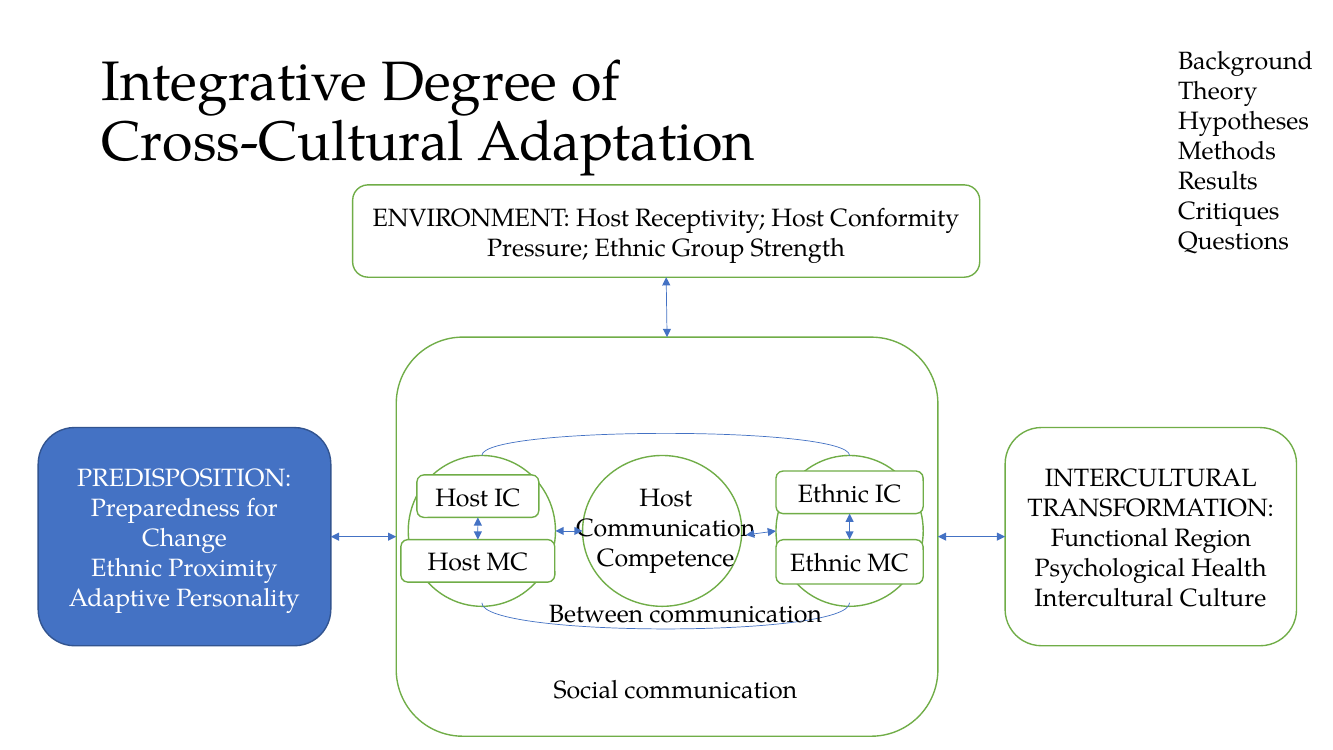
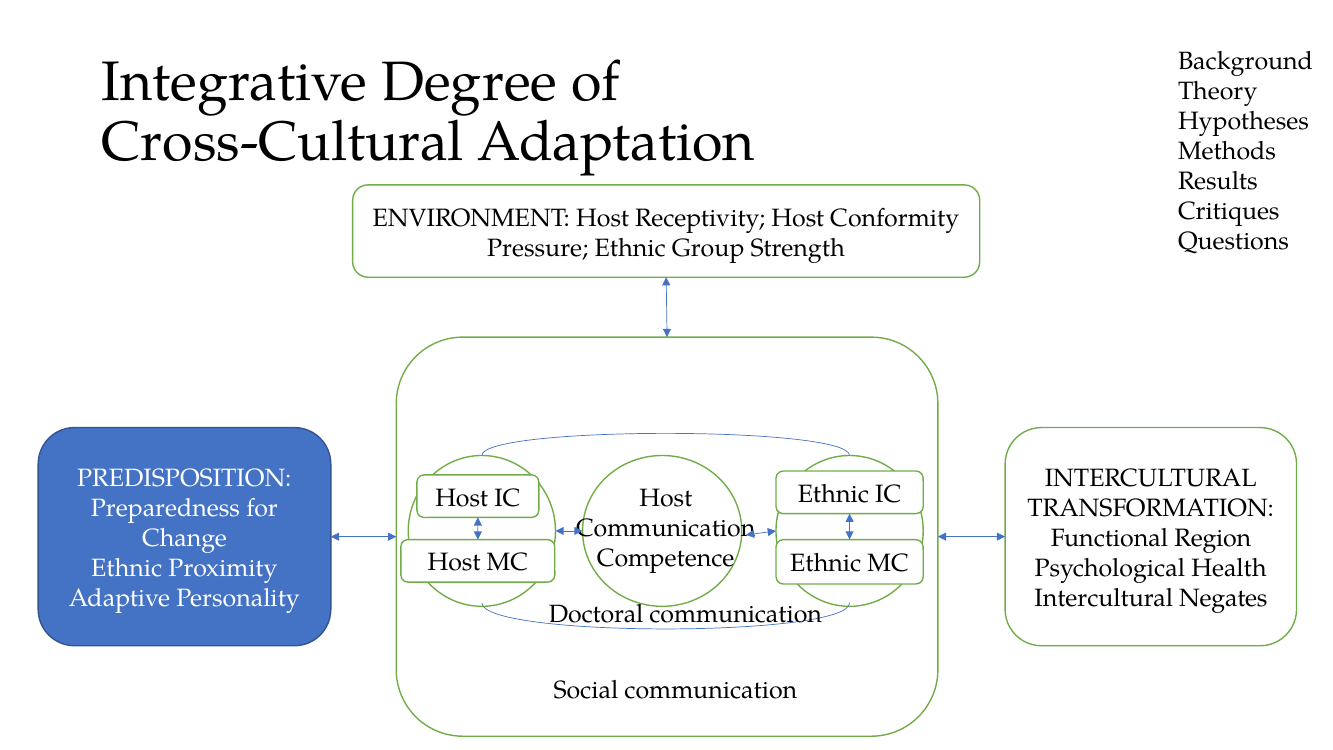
Culture: Culture -> Negates
Between: Between -> Doctoral
